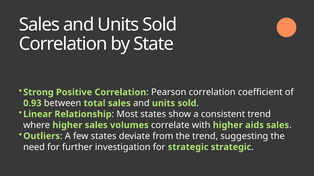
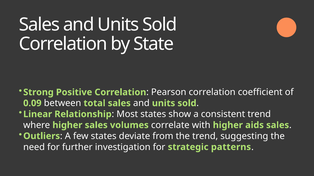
0.93: 0.93 -> 0.09
strategic strategic: strategic -> patterns
